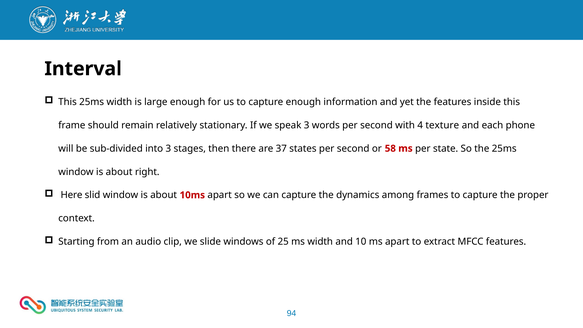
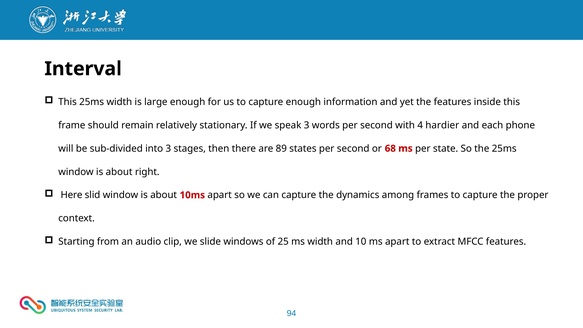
texture: texture -> hardier
37: 37 -> 89
58: 58 -> 68
